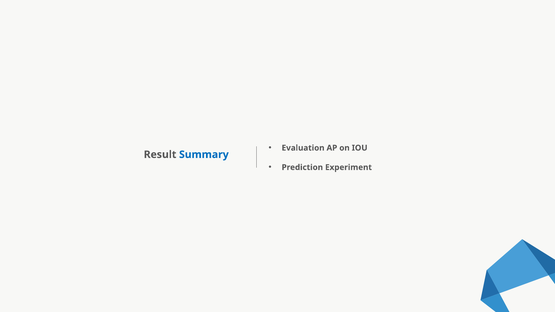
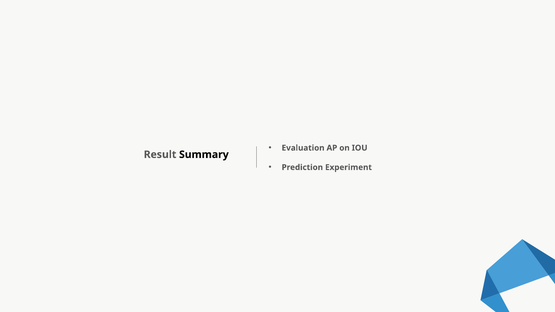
Summary colour: blue -> black
